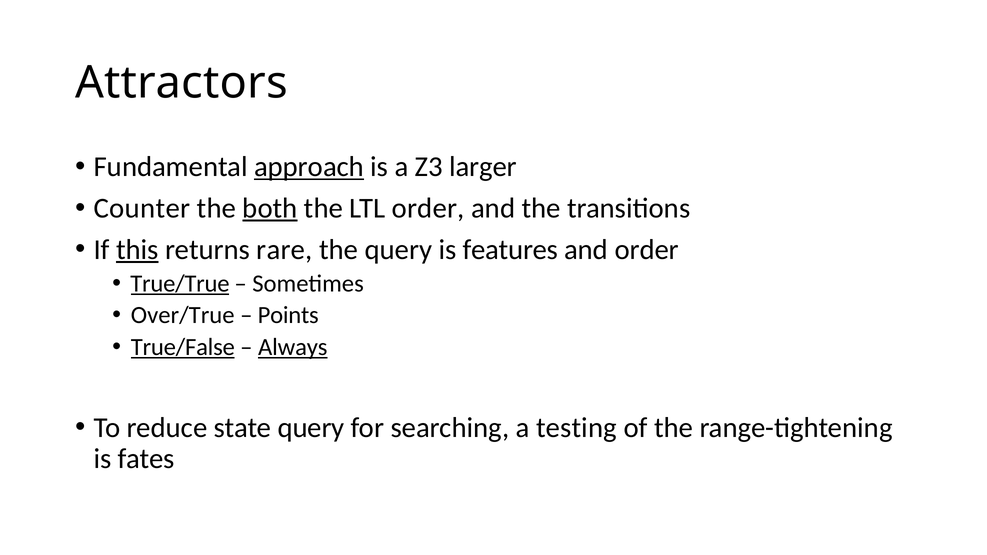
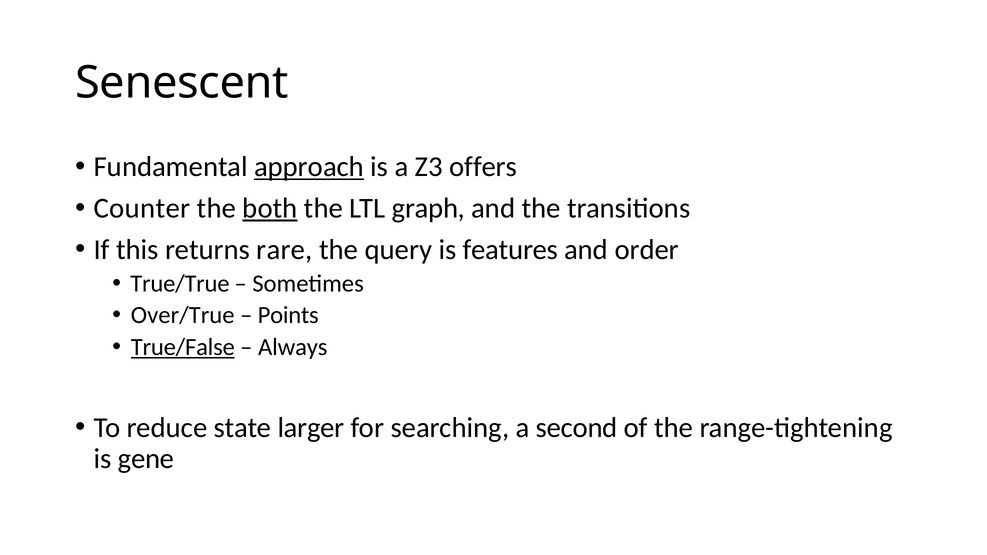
Attractors: Attractors -> Senescent
larger: larger -> offers
LTL order: order -> graph
this underline: present -> none
True/True underline: present -> none
Always underline: present -> none
state query: query -> larger
testing: testing -> second
fates: fates -> gene
